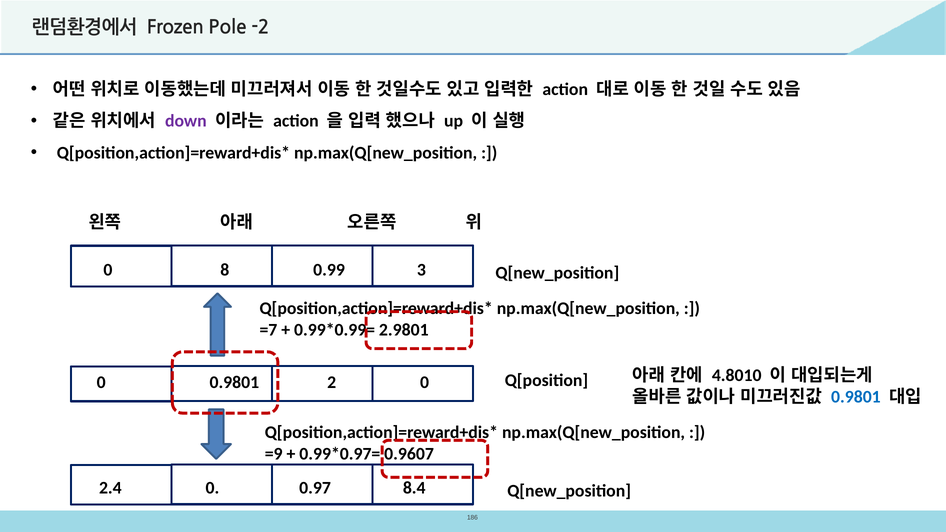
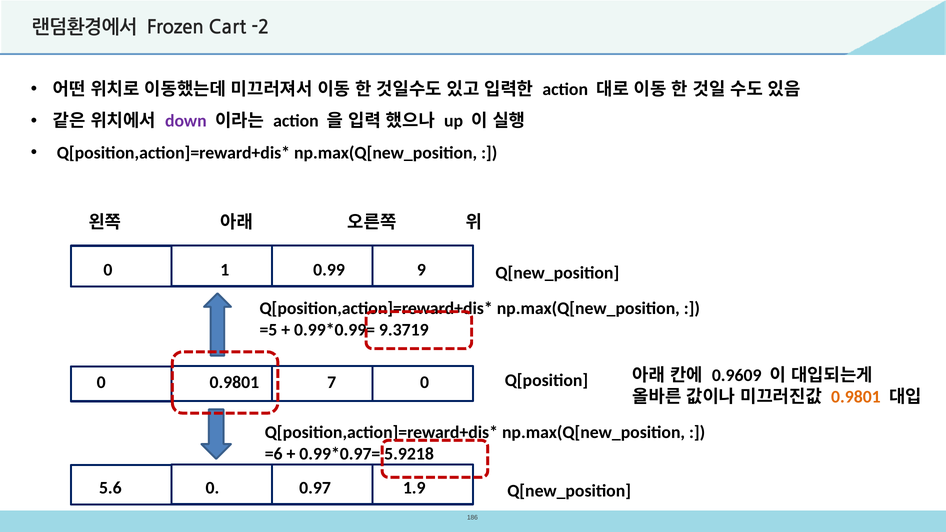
Pole: Pole -> Cart
8: 8 -> 1
3: 3 -> 9
=7: =7 -> =5
2.9801: 2.9801 -> 9.3719
4.8010: 4.8010 -> 0.9609
2: 2 -> 7
0.9801 at (856, 397) colour: blue -> orange
=9: =9 -> =6
0.9607: 0.9607 -> 5.9218
2.4: 2.4 -> 5.6
8.4: 8.4 -> 1.9
